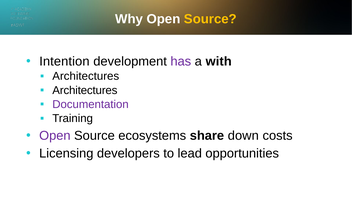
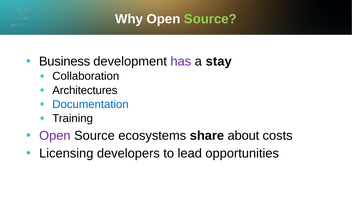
Source at (210, 19) colour: yellow -> light green
Intention: Intention -> Business
with: with -> stay
Architectures at (86, 76): Architectures -> Collaboration
Documentation colour: purple -> blue
down: down -> about
